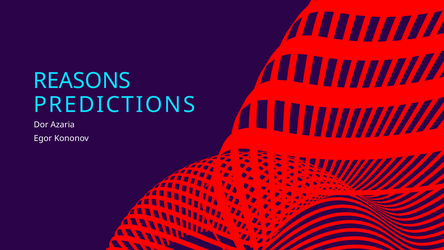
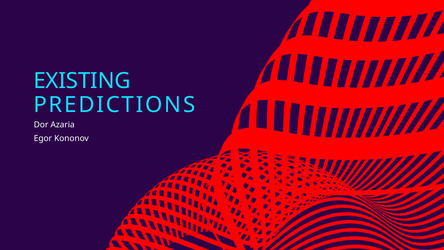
REASONS: REASONS -> EXISTING
